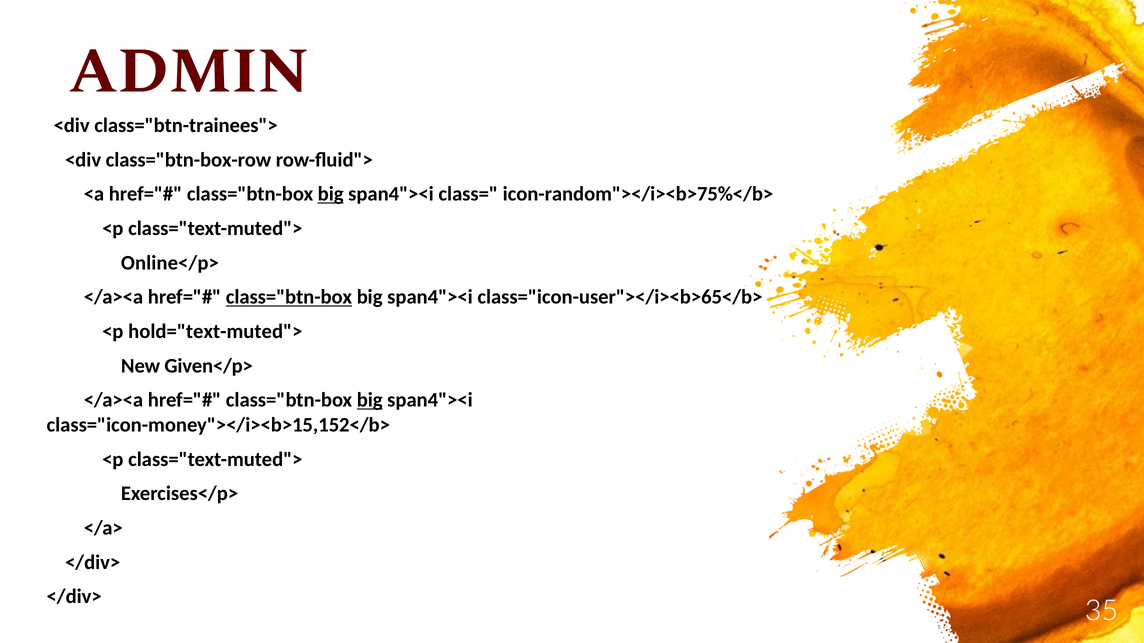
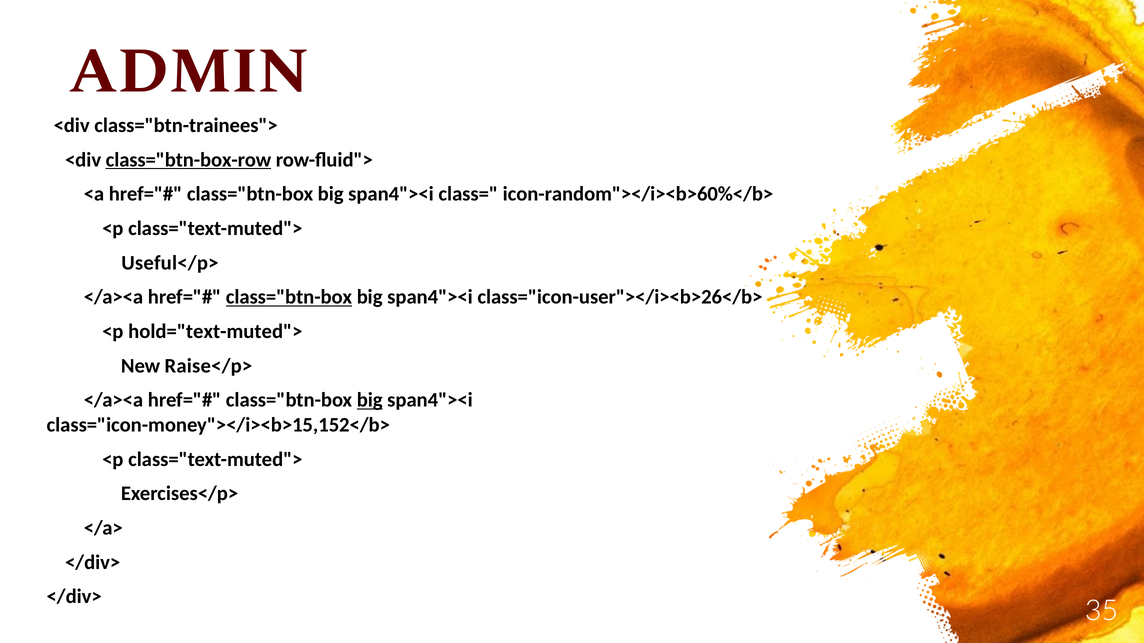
class="btn-box-row underline: none -> present
big at (331, 194) underline: present -> none
icon-random"></i><b>75%</b>: icon-random"></i><b>75%</b> -> icon-random"></i><b>60%</b>
Online</p>: Online</p> -> Useful</p>
class="icon-user"></i><b>65</b>: class="icon-user"></i><b>65</b> -> class="icon-user"></i><b>26</b>
Given</p>: Given</p> -> Raise</p>
